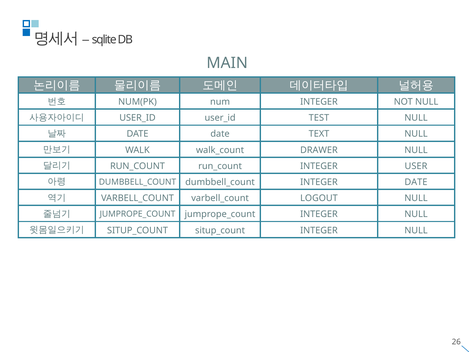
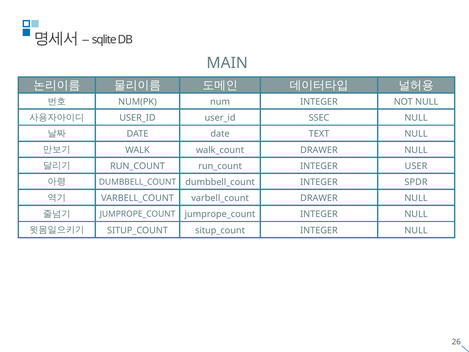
TEST: TEST -> SSEC
INTEGER DATE: DATE -> SPDR
LOGOUT at (319, 198): LOGOUT -> DRAWER
